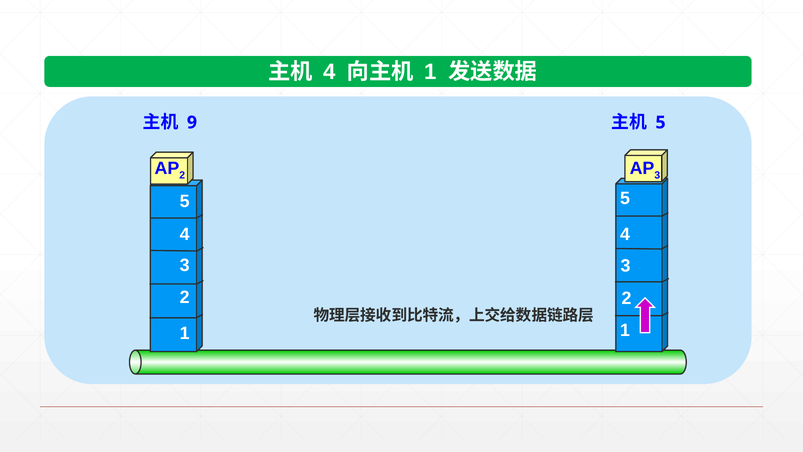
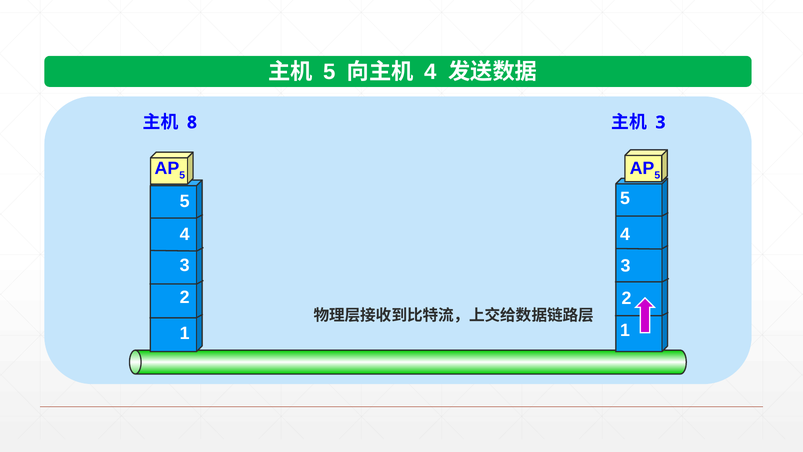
4 at (329, 72): 4 -> 5
1 at (430, 72): 1 -> 4
9: 9 -> 8
5 at (661, 122): 5 -> 3
2 at (182, 175): 2 -> 5
3 at (657, 175): 3 -> 5
